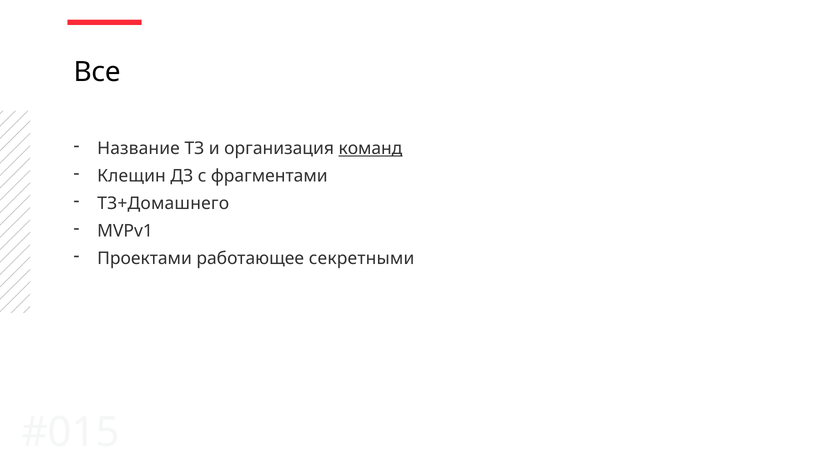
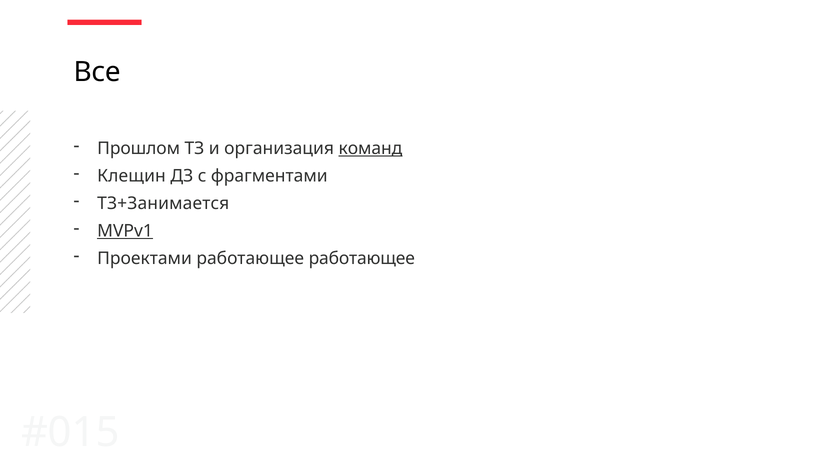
Название: Название -> Прошлом
ТЗ+Домашнего: ТЗ+Домашнего -> ТЗ+Занимается
MVPv1 underline: none -> present
работающее секретными: секретными -> работающее
